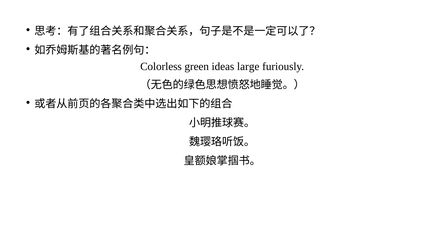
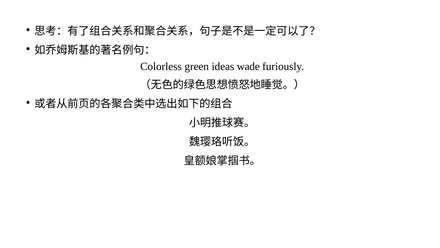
large: large -> wade
